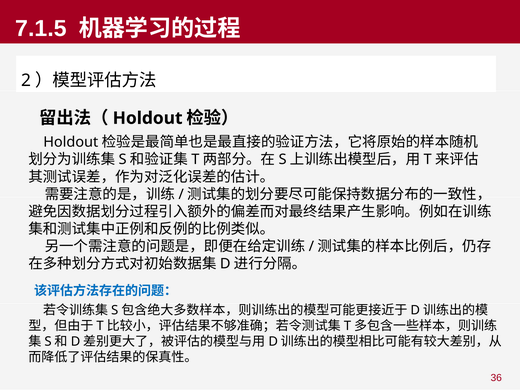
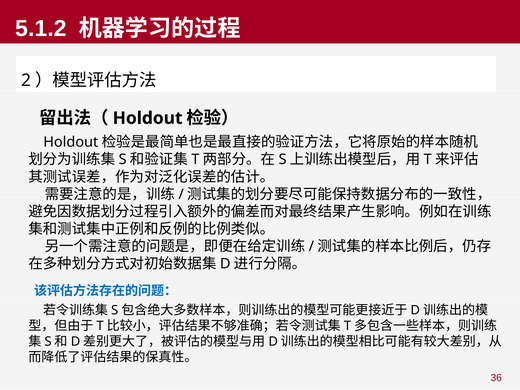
7.1.5: 7.1.5 -> 5.1.2
